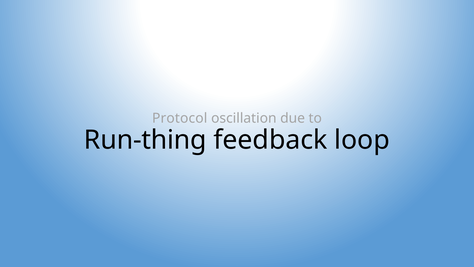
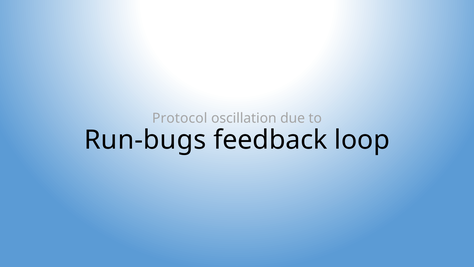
Run-thing: Run-thing -> Run-bugs
